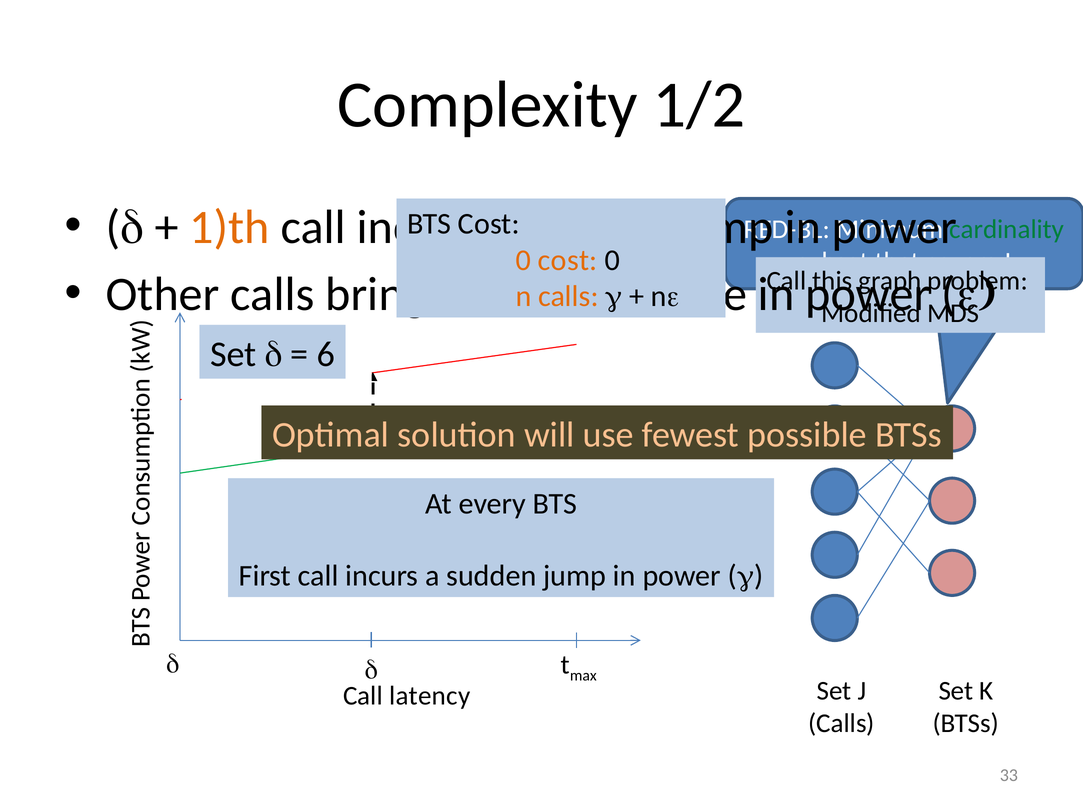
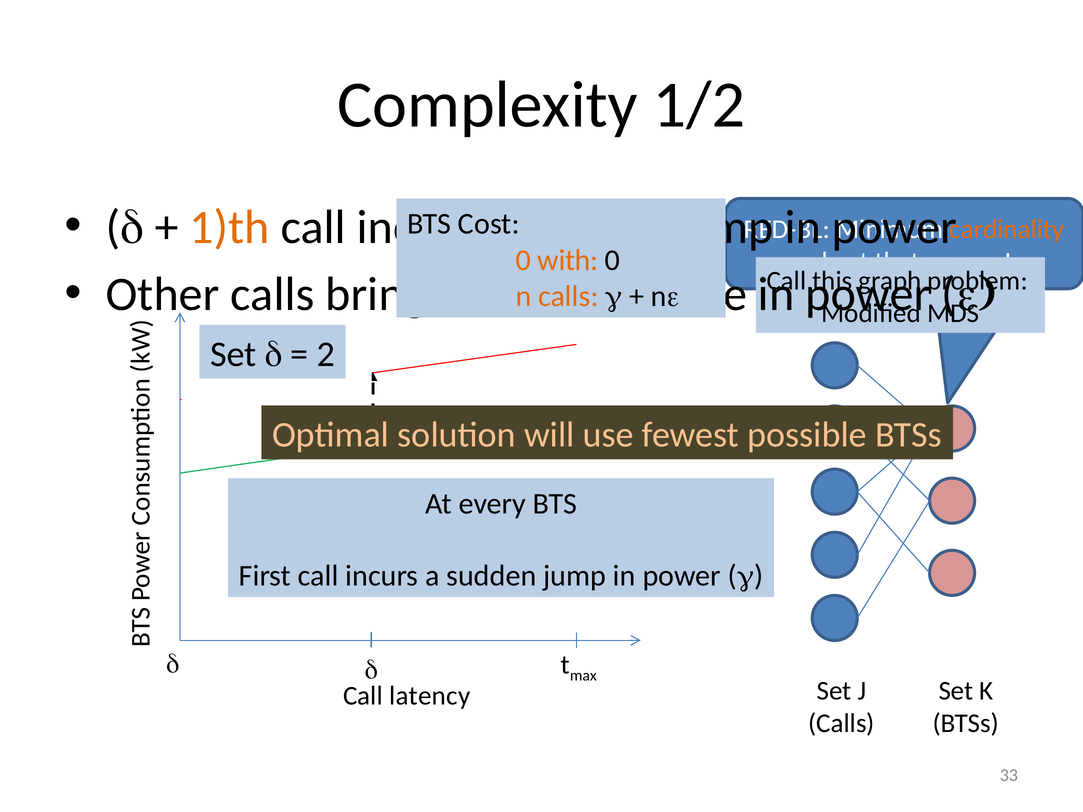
cardinality colour: green -> orange
0 cost: cost -> with
6: 6 -> 2
